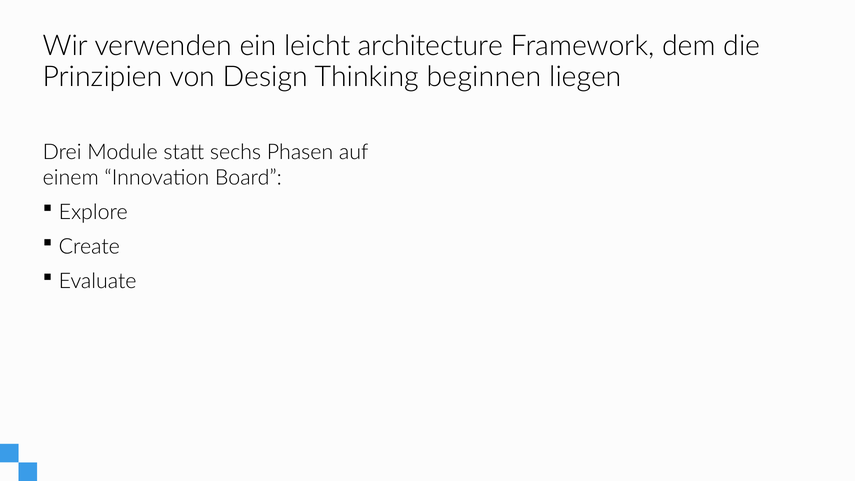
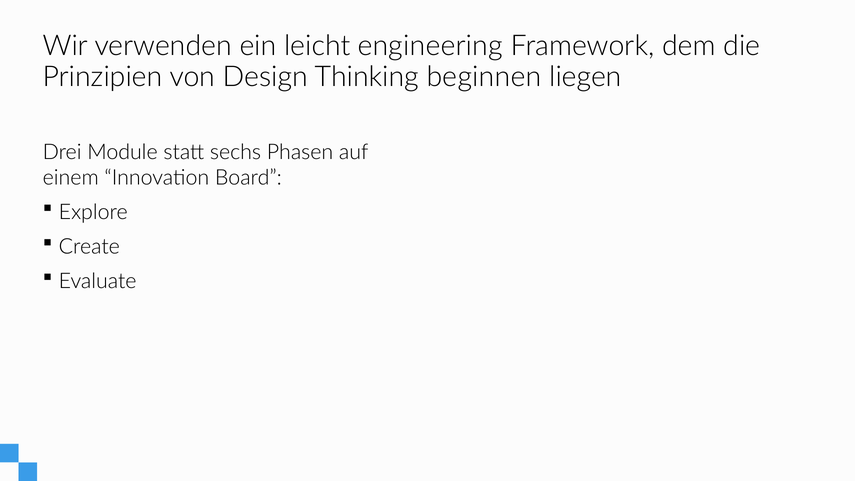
architecture: architecture -> engineering
